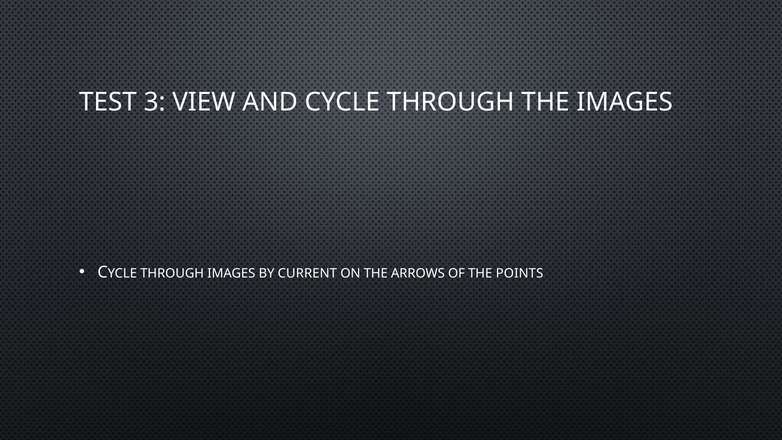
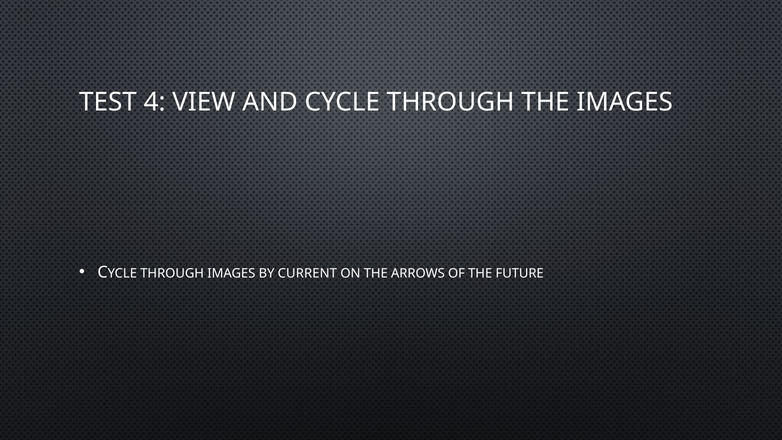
3: 3 -> 4
POINTS: POINTS -> FUTURE
